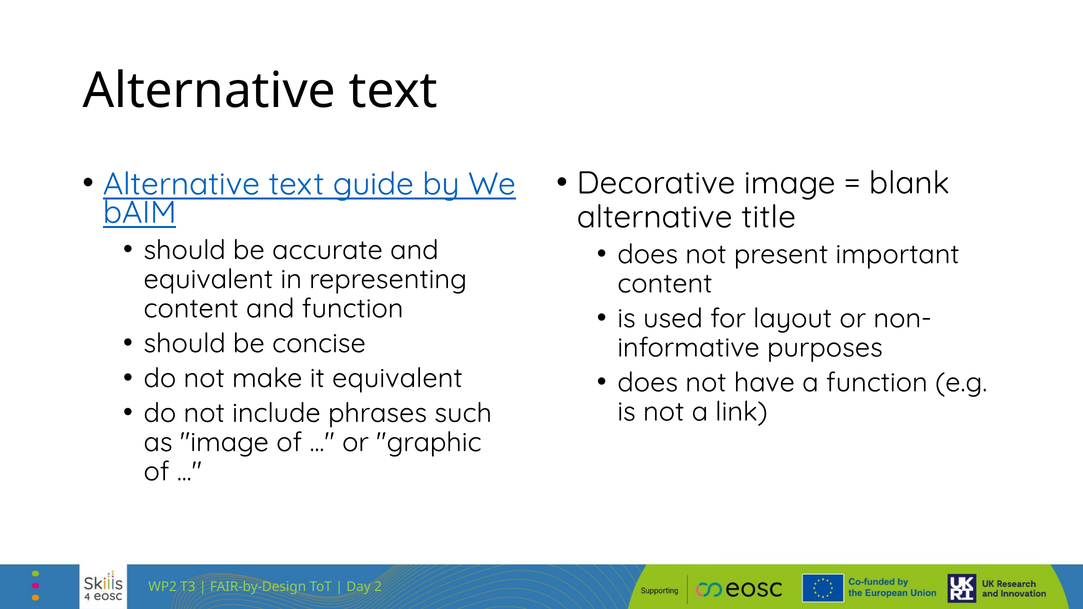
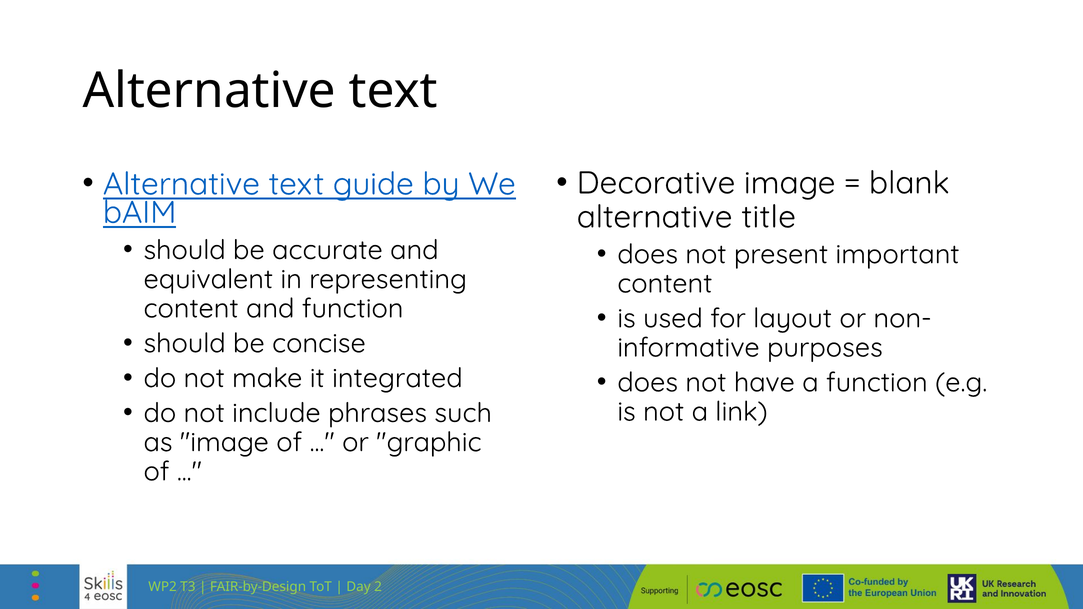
it equivalent: equivalent -> integrated
